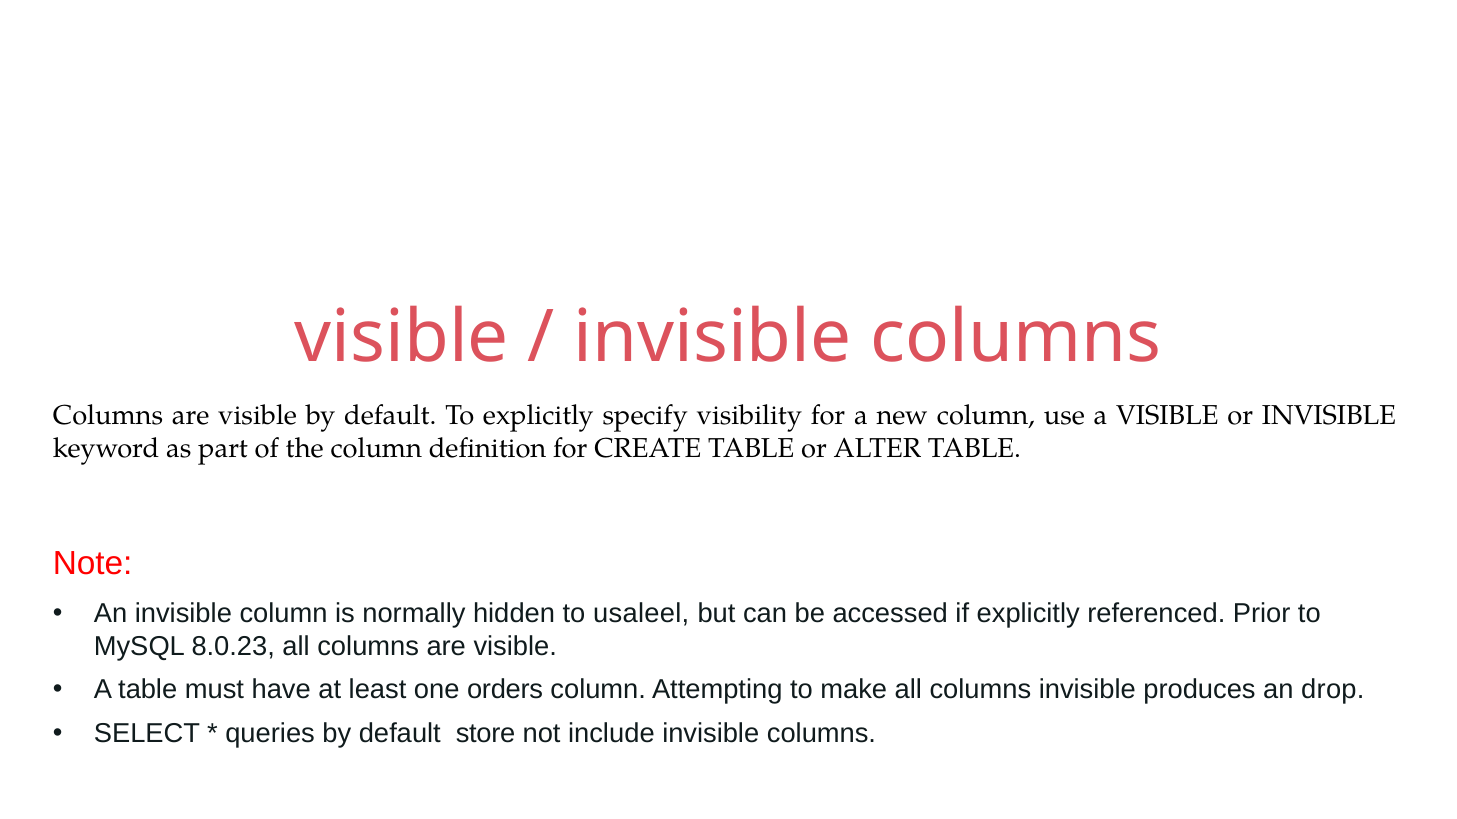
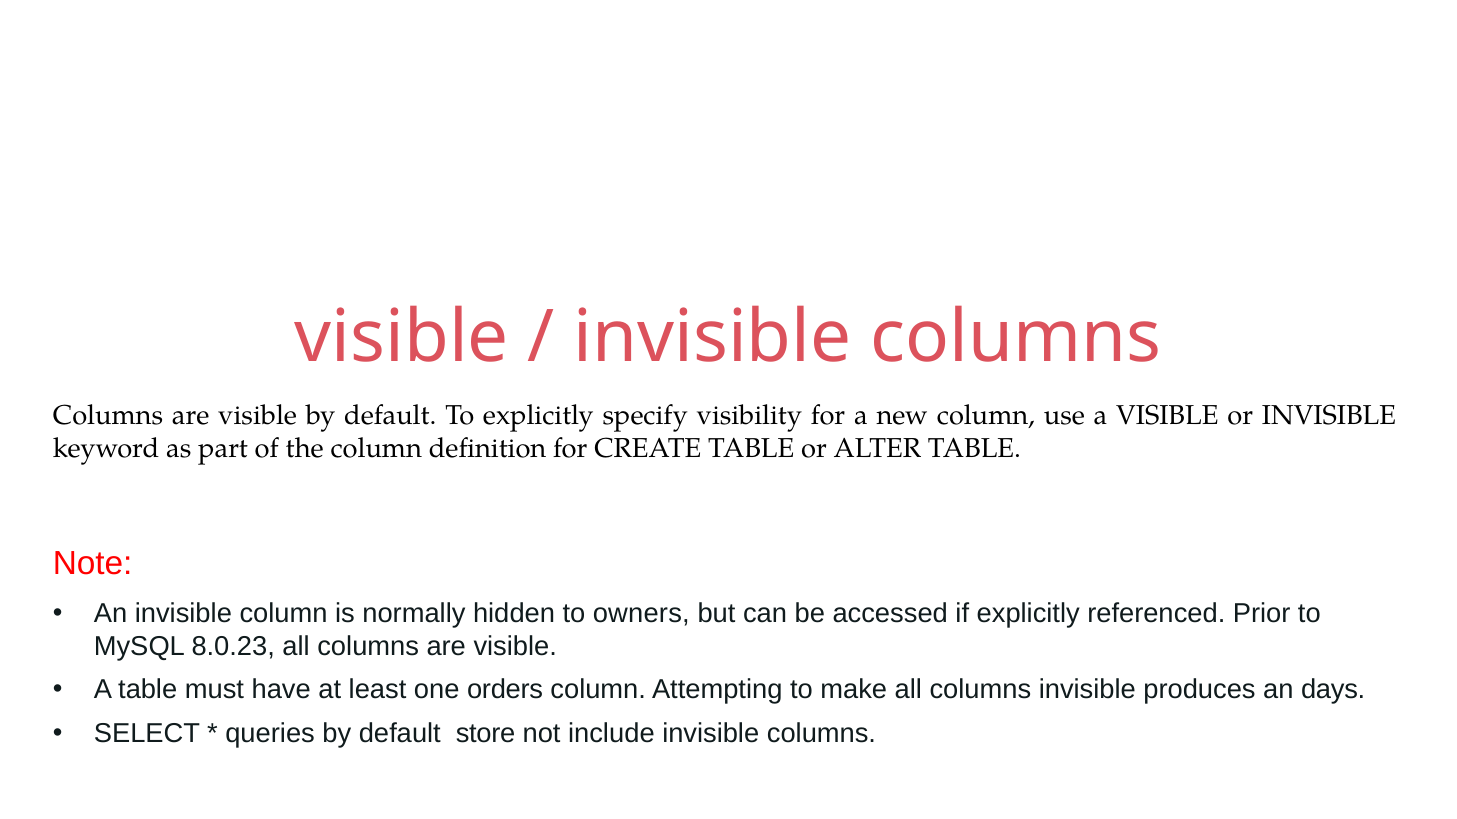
usaleel: usaleel -> owners
drop: drop -> days
